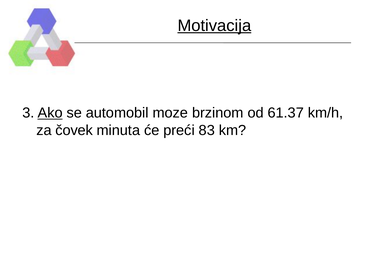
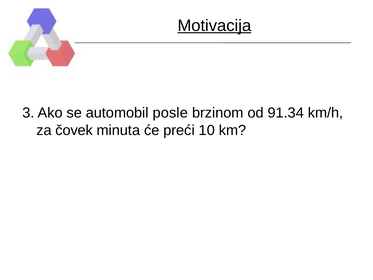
Ako underline: present -> none
moze: moze -> posle
61.37: 61.37 -> 91.34
83: 83 -> 10
